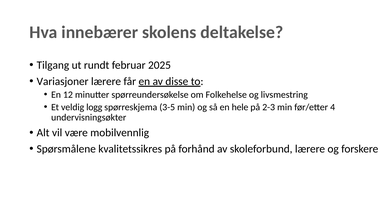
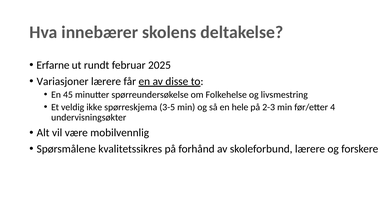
Tilgang: Tilgang -> Erfarne
12: 12 -> 45
logg: logg -> ikke
